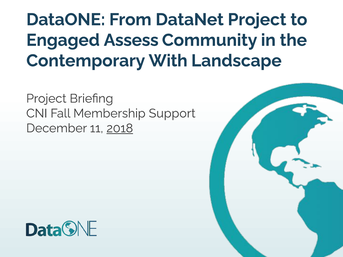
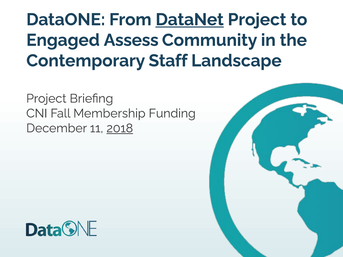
DataNet underline: none -> present
With: With -> Staff
Support: Support -> Funding
